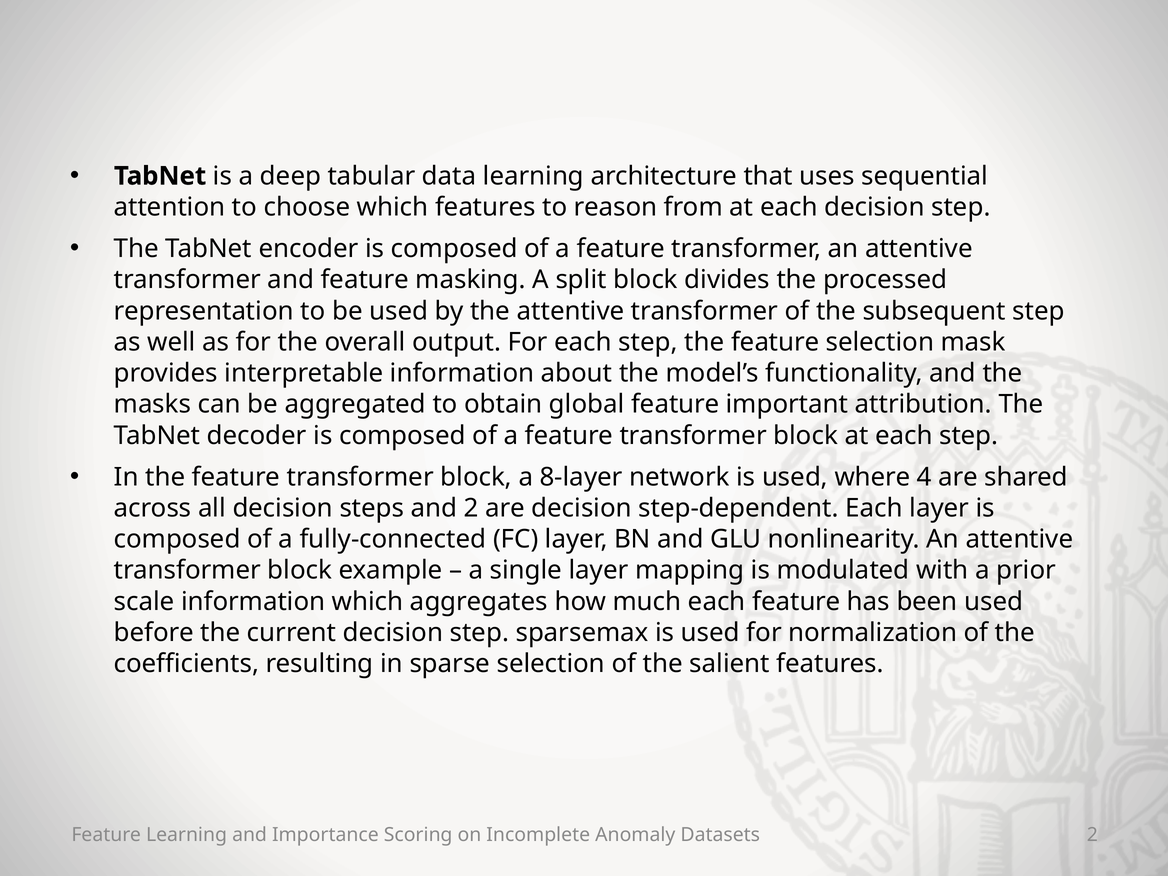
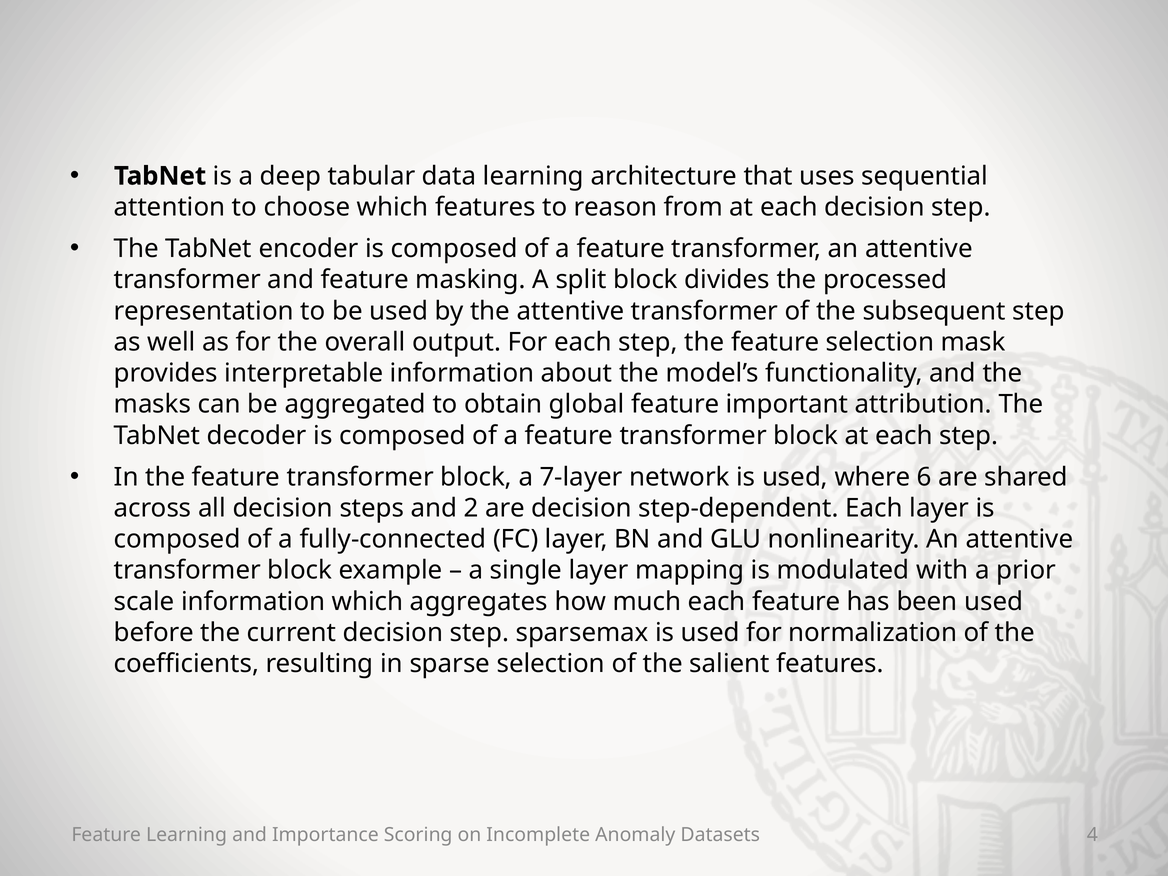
8-layer: 8-layer -> 7-layer
4: 4 -> 6
Datasets 2: 2 -> 4
